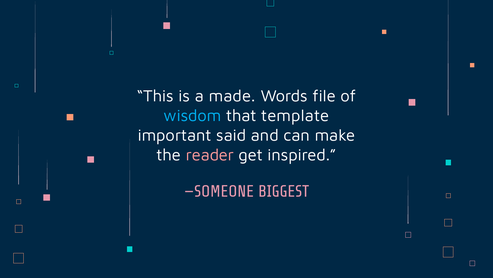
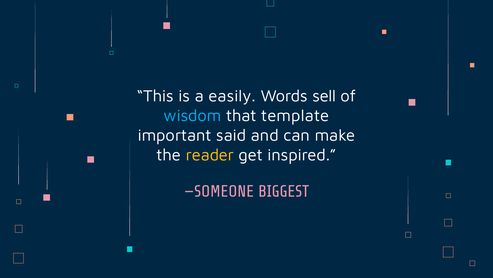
made: made -> easily
file: file -> sell
reader colour: pink -> yellow
